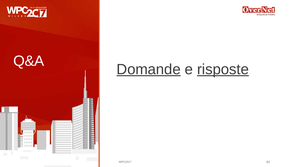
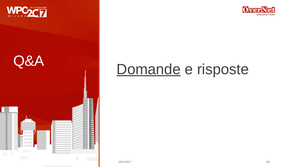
risposte underline: present -> none
